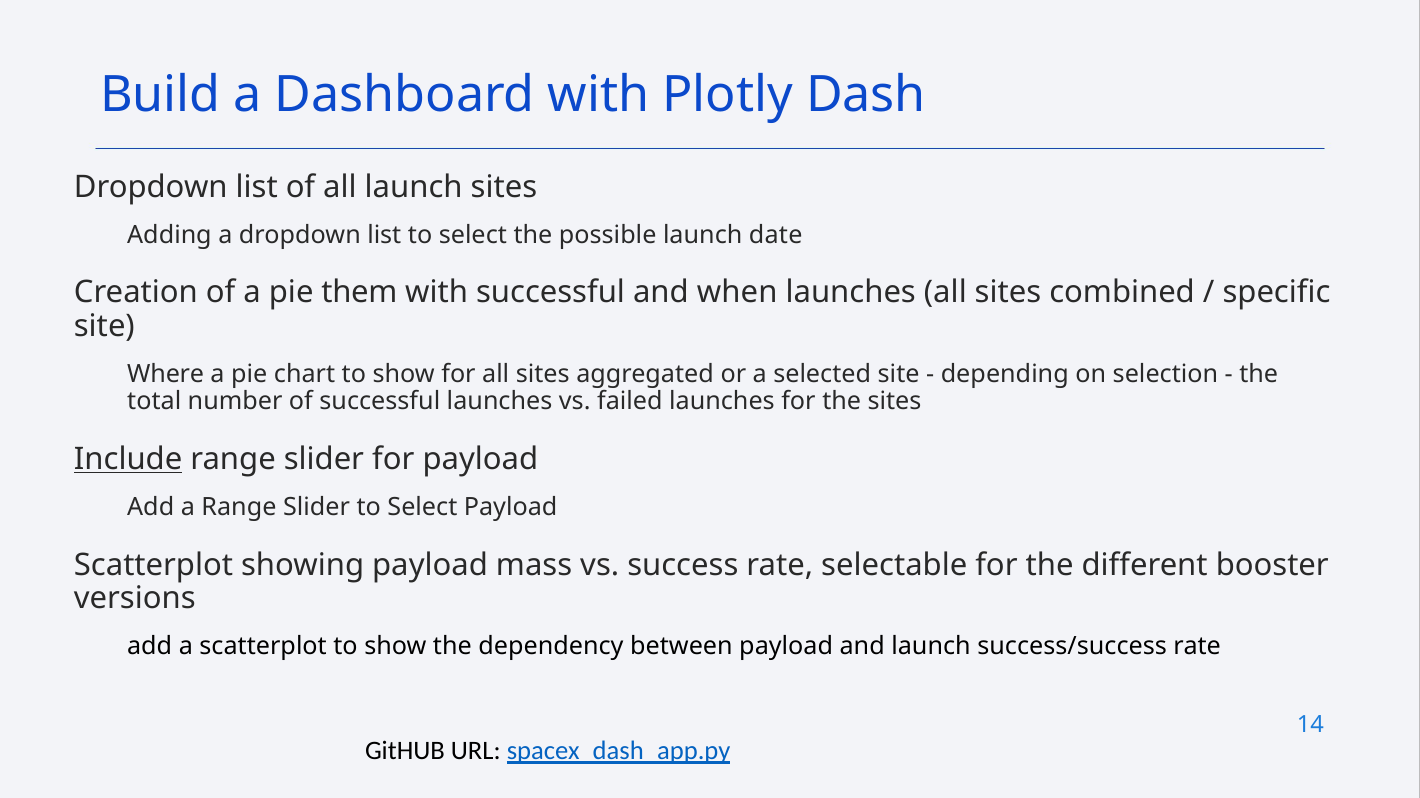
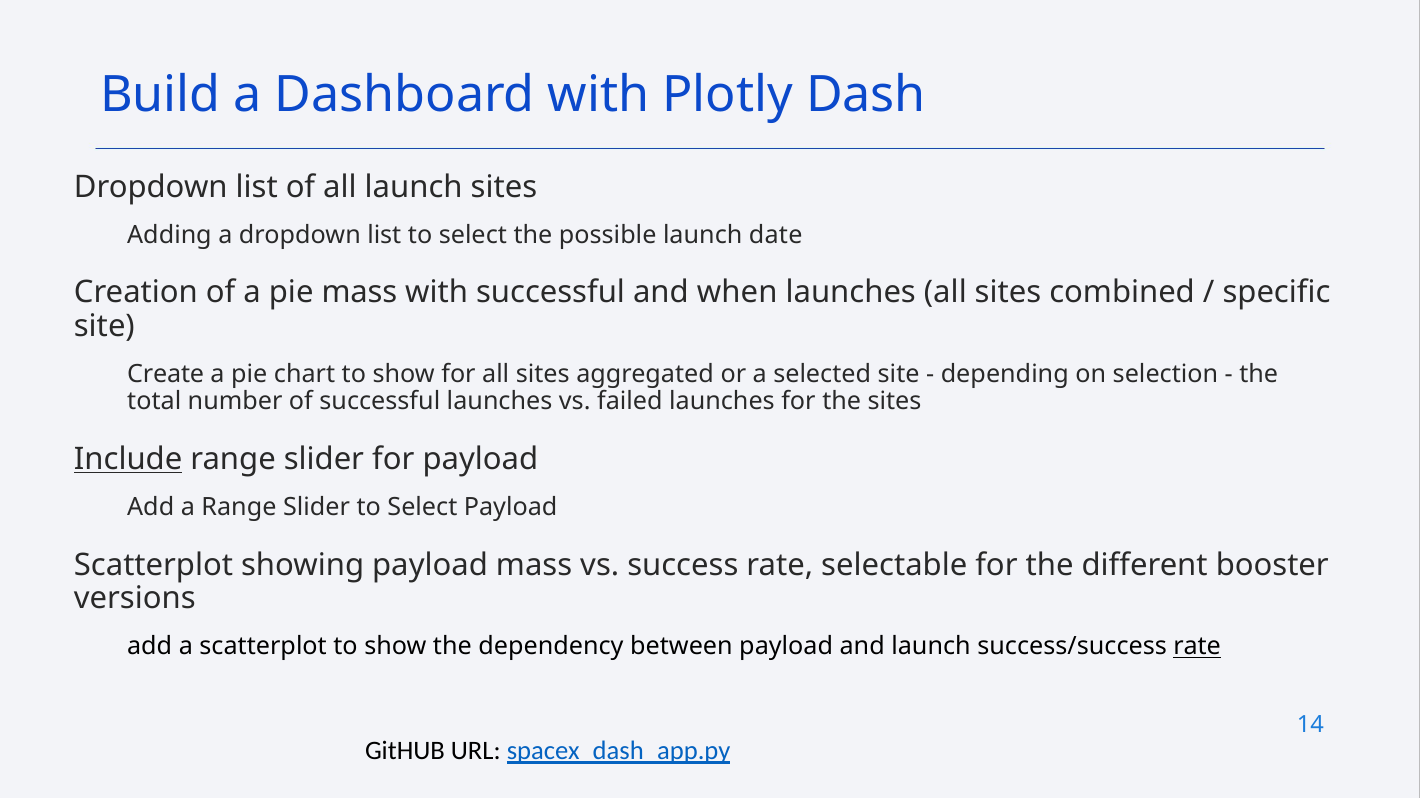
pie them: them -> mass
Where: Where -> Create
rate at (1197, 647) underline: none -> present
